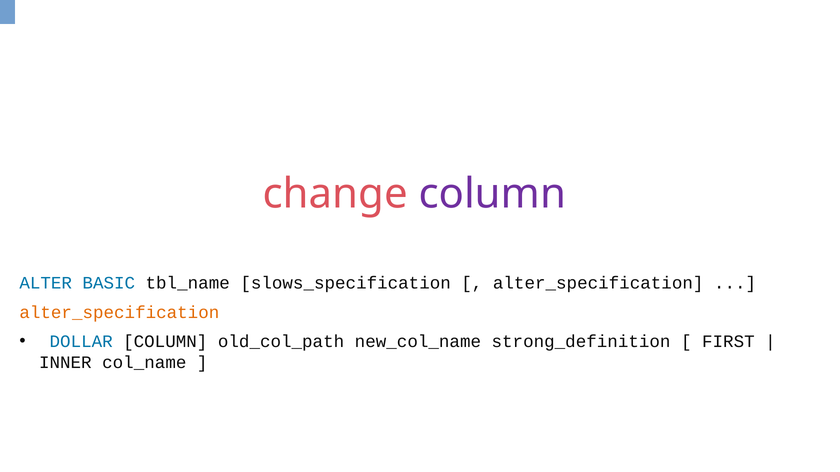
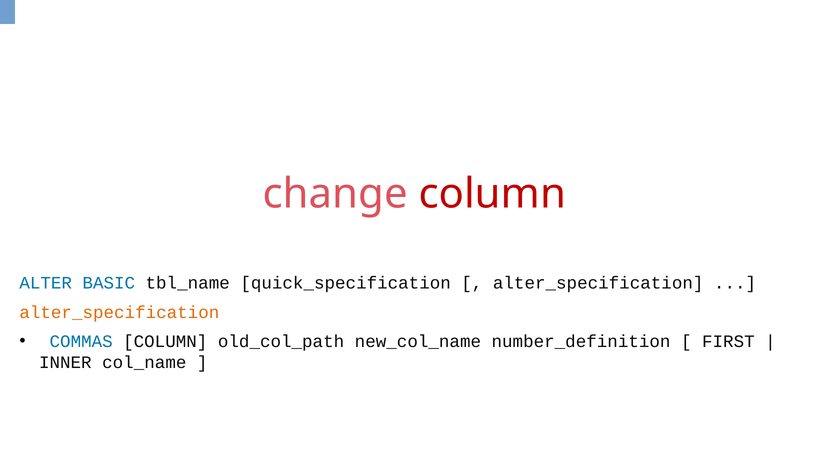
column at (492, 194) colour: purple -> red
slows_specification: slows_specification -> quick_specification
DOLLAR: DOLLAR -> COMMAS
strong_definition: strong_definition -> number_definition
